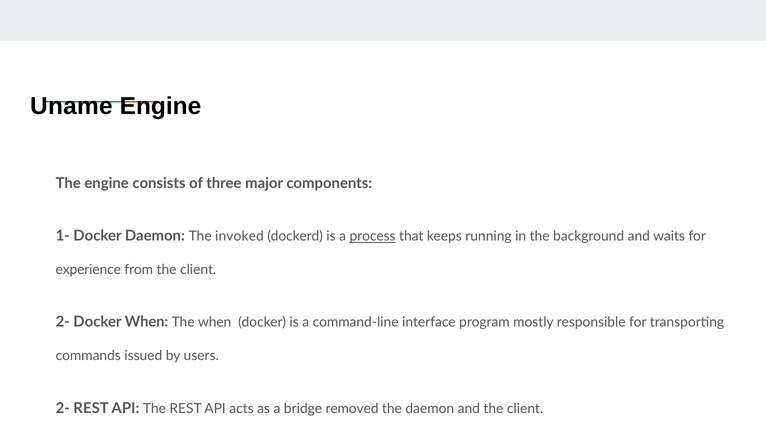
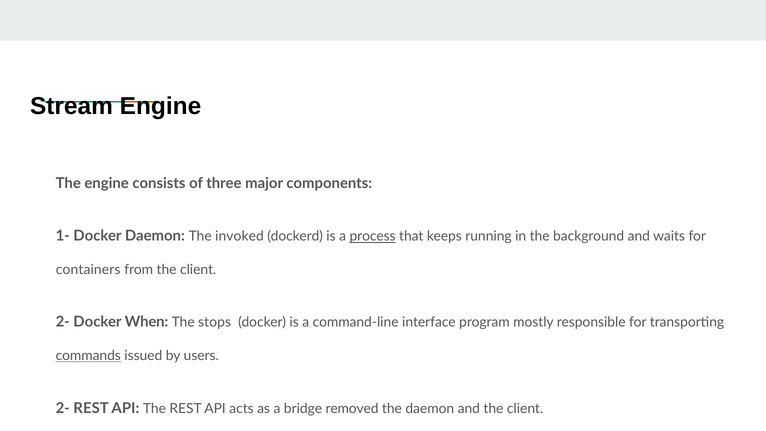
Uname: Uname -> Stream
experience: experience -> containers
The when: when -> stops
commands underline: none -> present
